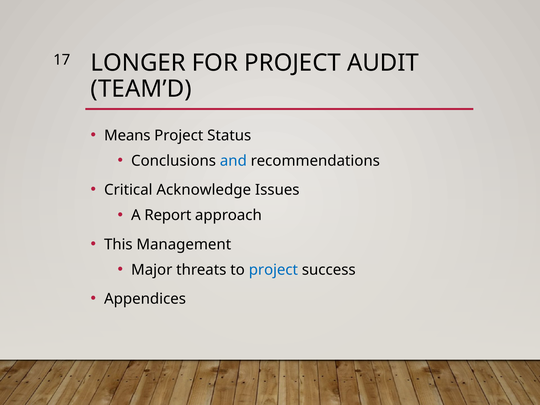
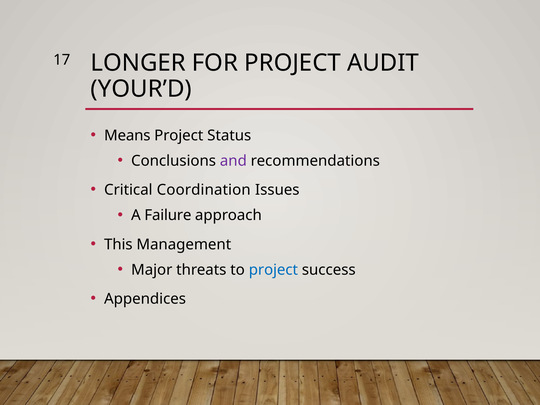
TEAM’D: TEAM’D -> YOUR’D
and colour: blue -> purple
Acknowledge: Acknowledge -> Coordination
Report: Report -> Failure
